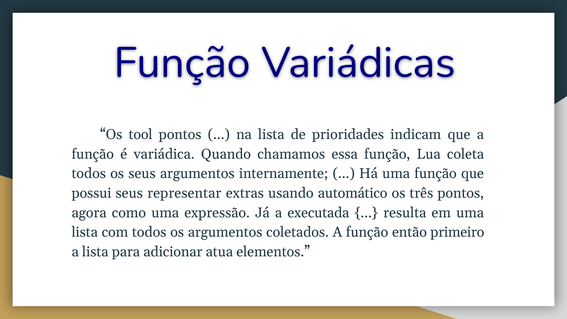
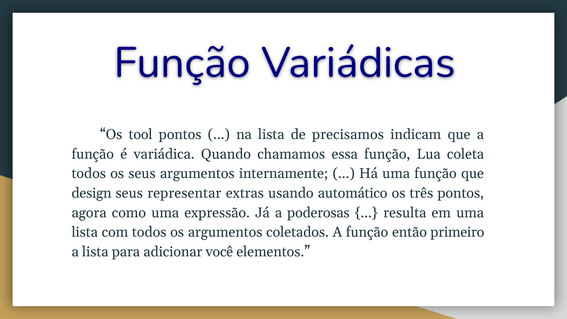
prioridades: prioridades -> precisamos
possui: possui -> design
executada: executada -> poderosas
atua: atua -> você
